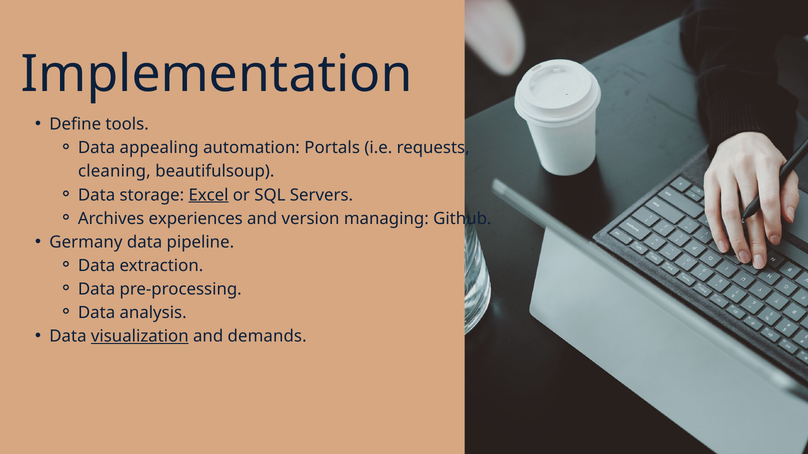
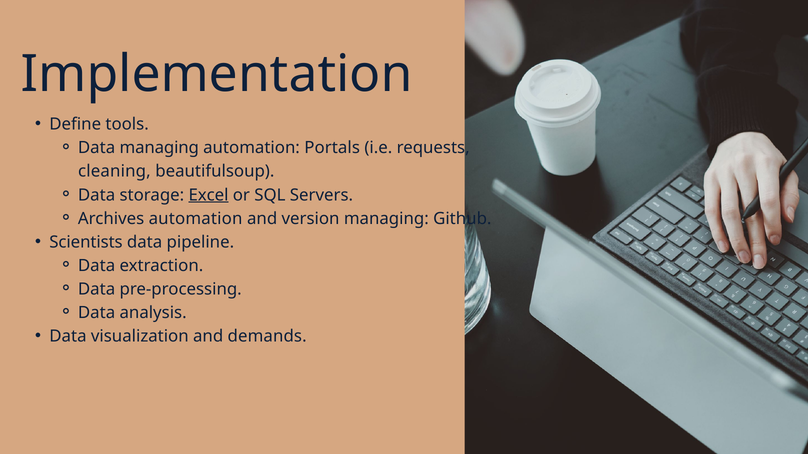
Data appealing: appealing -> managing
Archives experiences: experiences -> automation
Germany: Germany -> Scientists
visualization underline: present -> none
